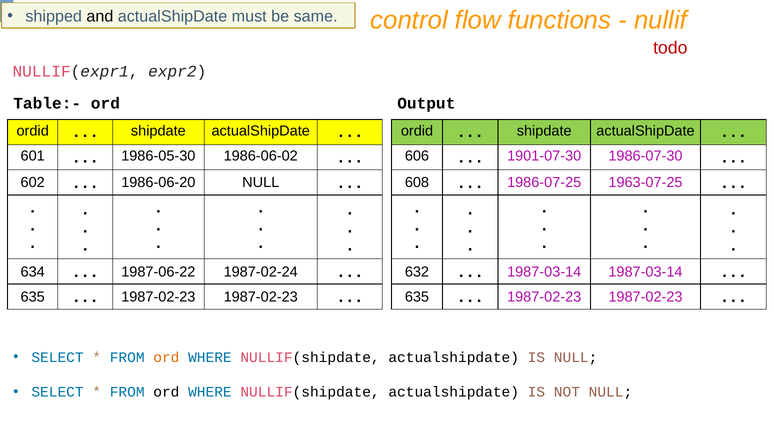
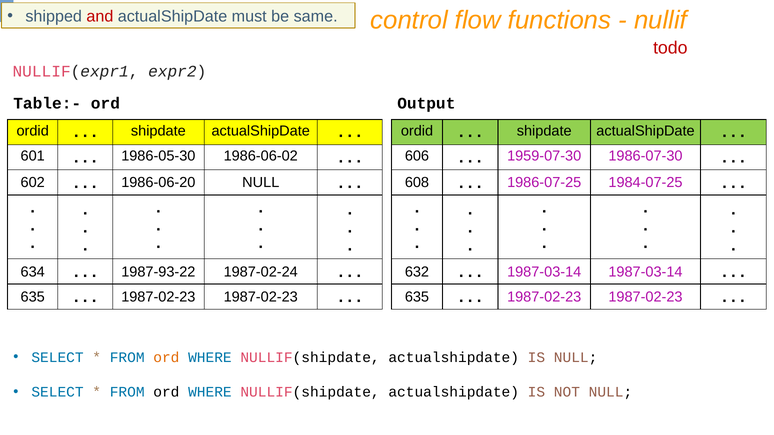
and colour: black -> red
1901-07-30: 1901-07-30 -> 1959-07-30
1963-07-25: 1963-07-25 -> 1984-07-25
1987-06-22: 1987-06-22 -> 1987-93-22
